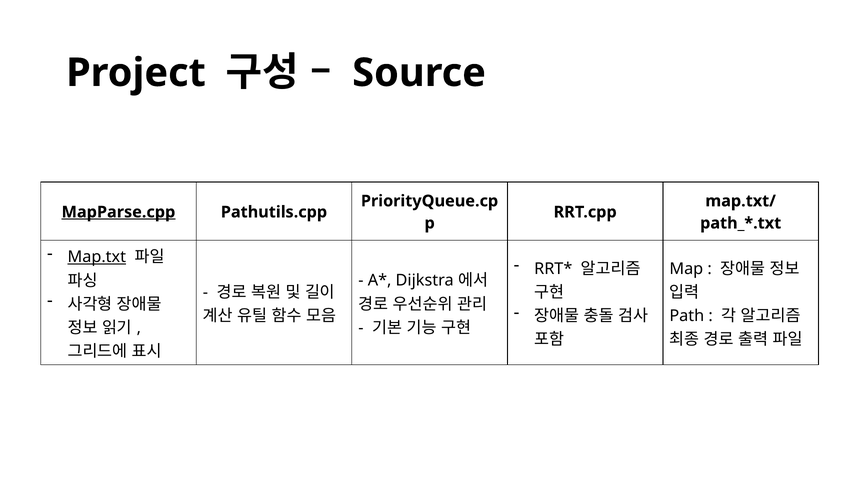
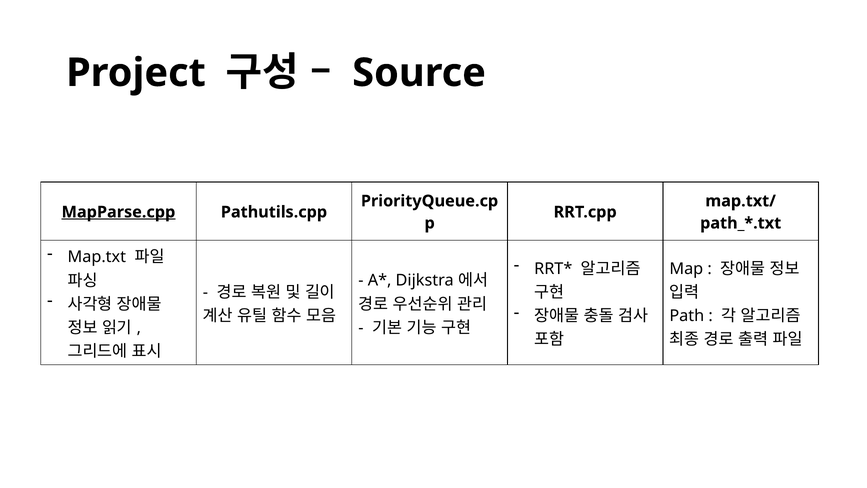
Map.txt underline: present -> none
